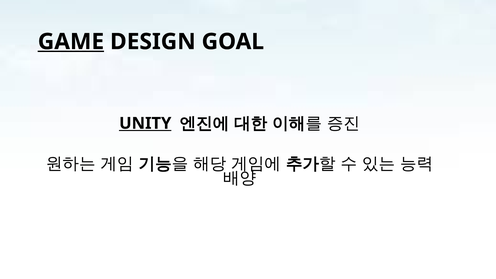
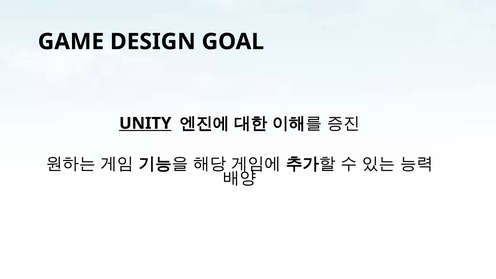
GAME underline: present -> none
